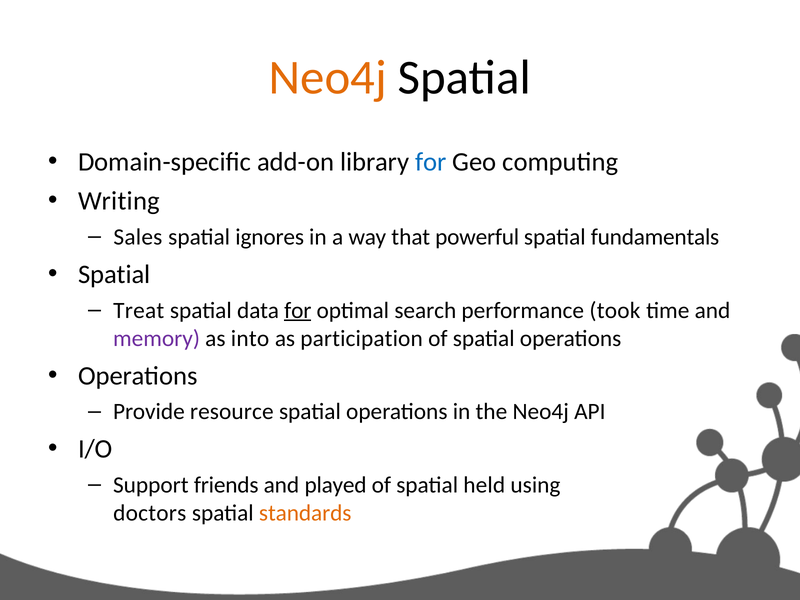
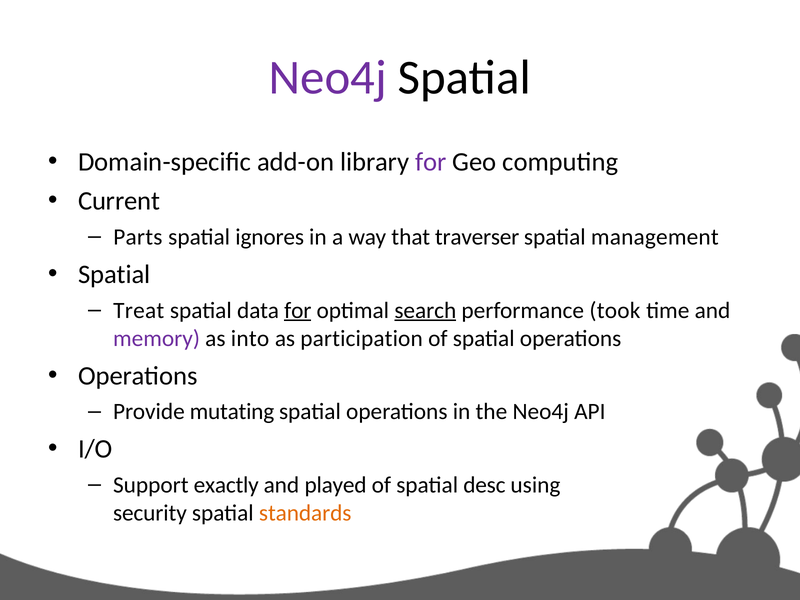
Neo4j at (328, 77) colour: orange -> purple
for at (431, 162) colour: blue -> purple
Writing: Writing -> Current
Sales: Sales -> Parts
powerful: powerful -> traverser
fundamentals: fundamentals -> management
search underline: none -> present
resource: resource -> mutating
friends: friends -> exactly
held: held -> desc
doctors: doctors -> security
